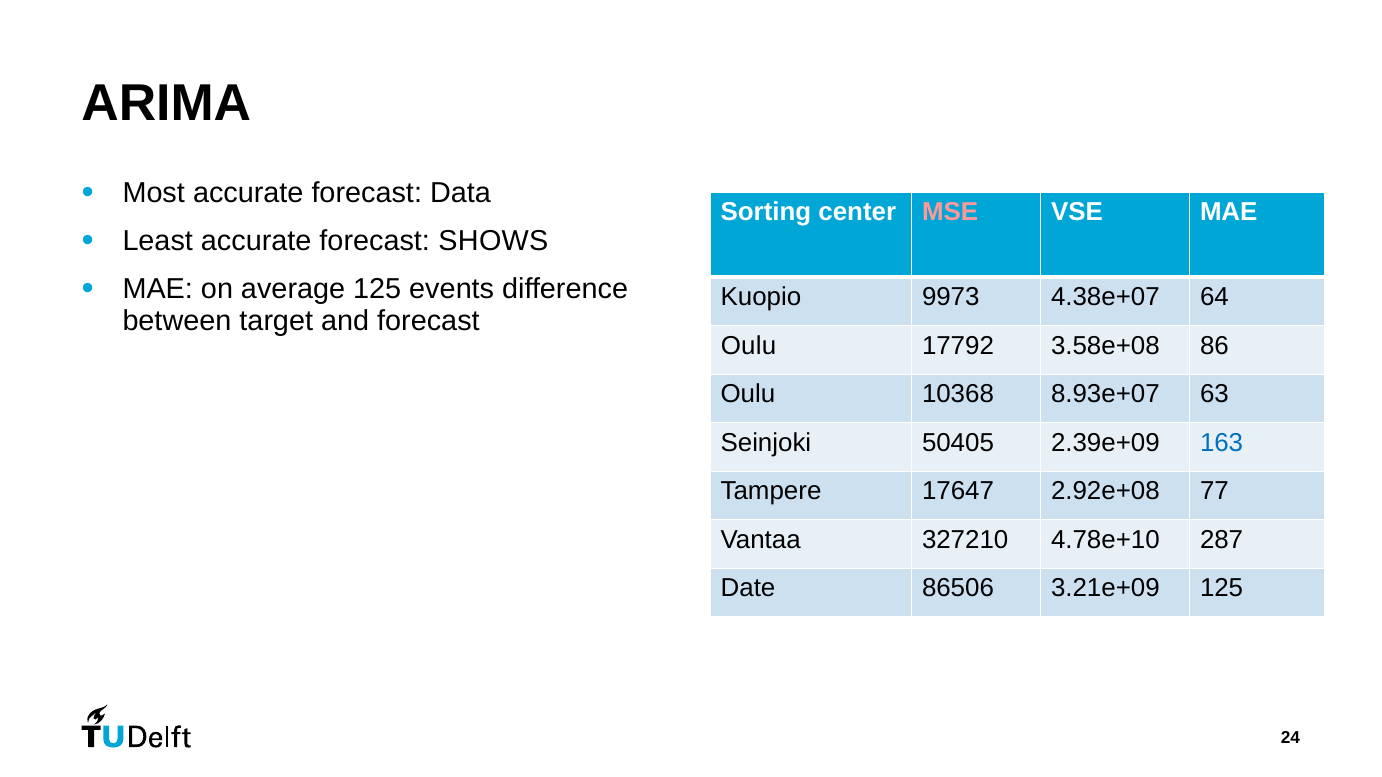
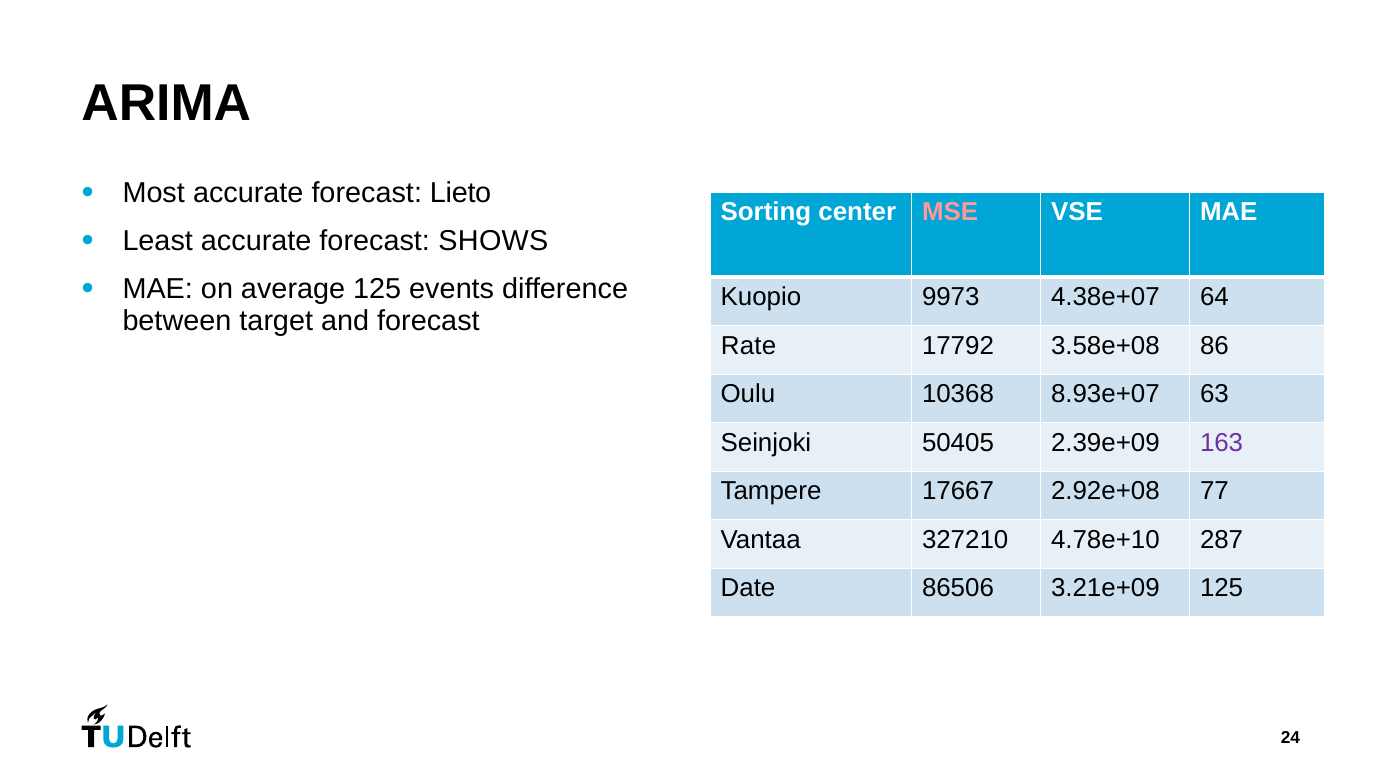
Data: Data -> Lieto
Oulu at (749, 346): Oulu -> Rate
163 colour: blue -> purple
17647: 17647 -> 17667
